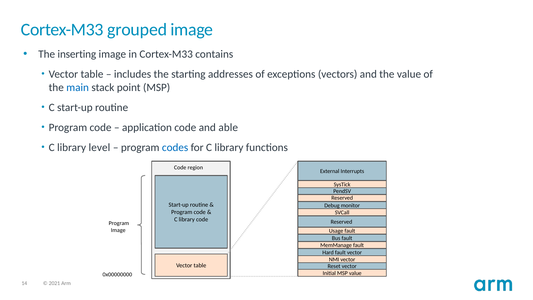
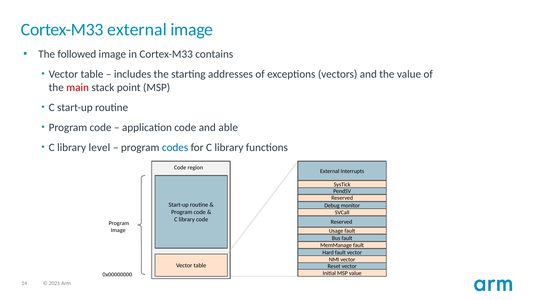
Cortex-M33 grouped: grouped -> external
inserting: inserting -> followed
main colour: blue -> red
